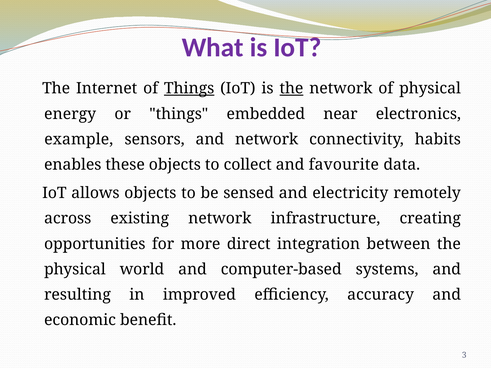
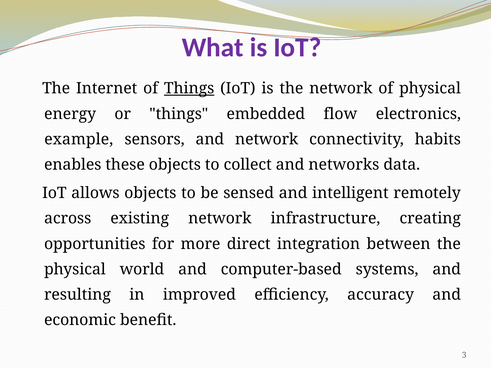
the at (291, 89) underline: present -> none
near: near -> flow
favourite: favourite -> networks
electricity: electricity -> intelligent
